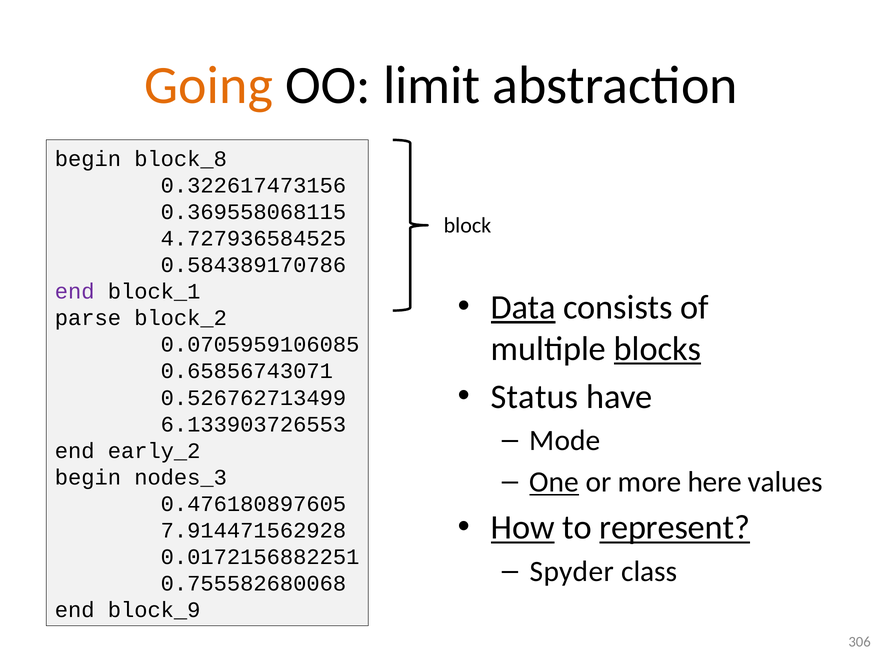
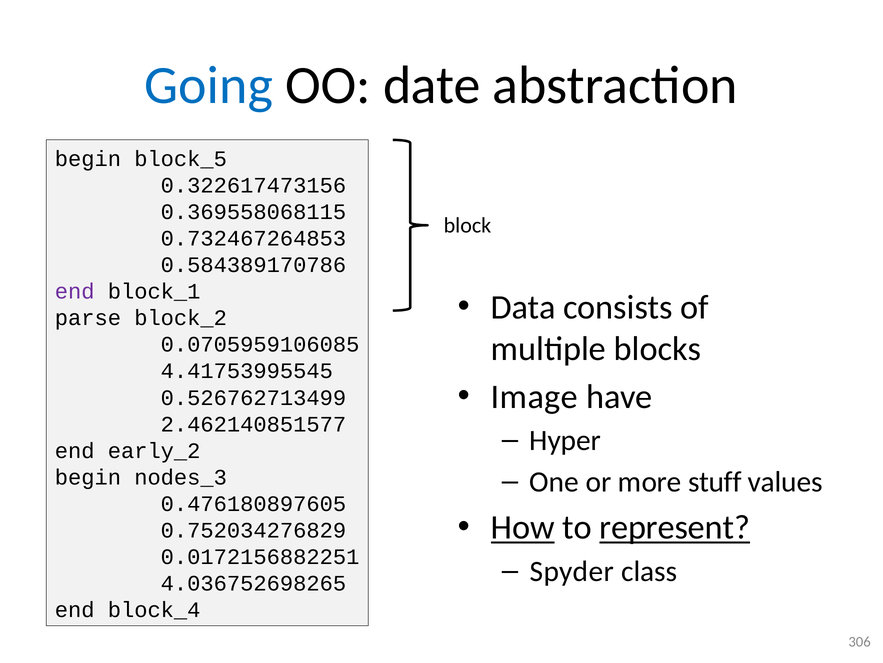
Going colour: orange -> blue
limit: limit -> date
block_8: block_8 -> block_5
4.727936584525: 4.727936584525 -> 0.732467264853
Data underline: present -> none
blocks underline: present -> none
0.65856743071: 0.65856743071 -> 4.41753995545
Status: Status -> Image
6.133903726553: 6.133903726553 -> 2.462140851577
Mode: Mode -> Hyper
One underline: present -> none
here: here -> stuff
7.914471562928: 7.914471562928 -> 0.752034276829
0.755582680068: 0.755582680068 -> 4.036752698265
block_9: block_9 -> block_4
